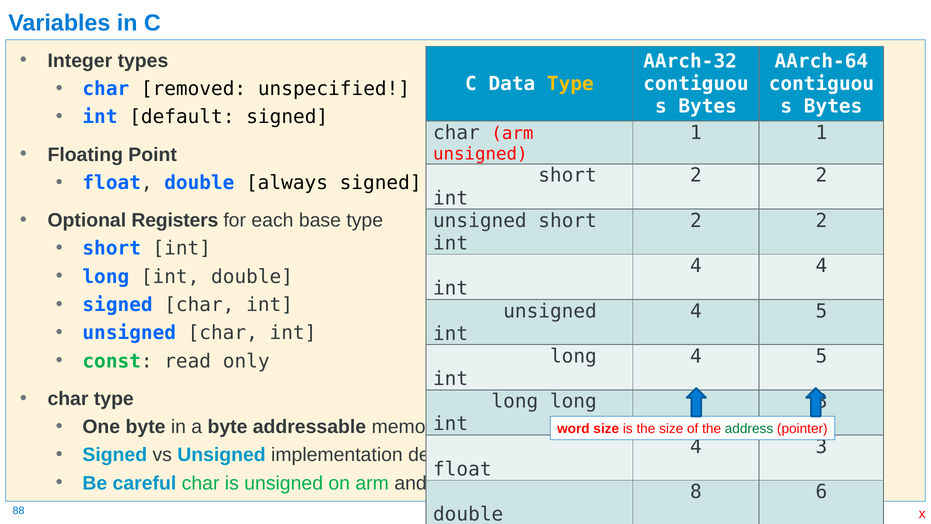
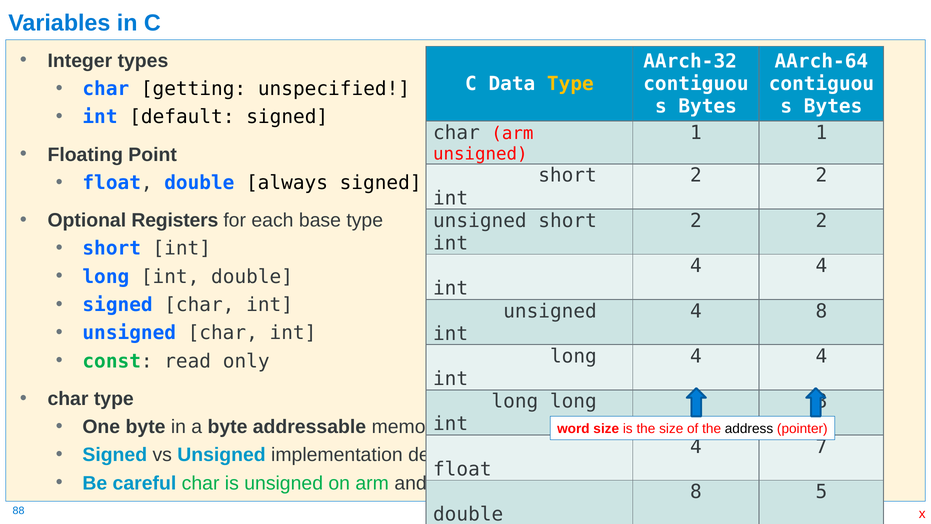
removed: removed -> getting
5 at (821, 311): 5 -> 8
5 at (821, 356): 5 -> 4
address colour: green -> black
3: 3 -> 7
6: 6 -> 5
